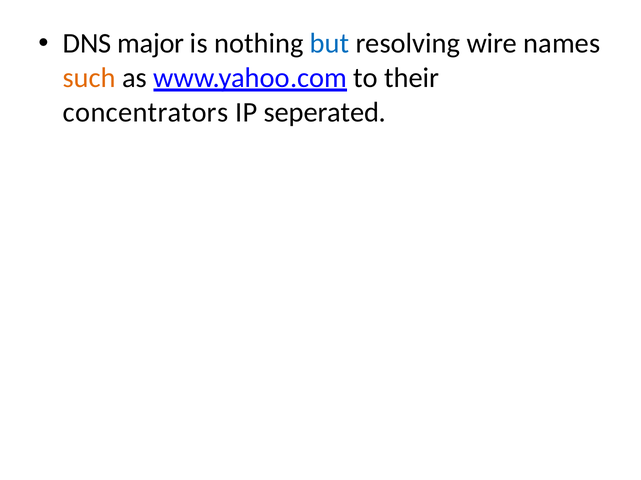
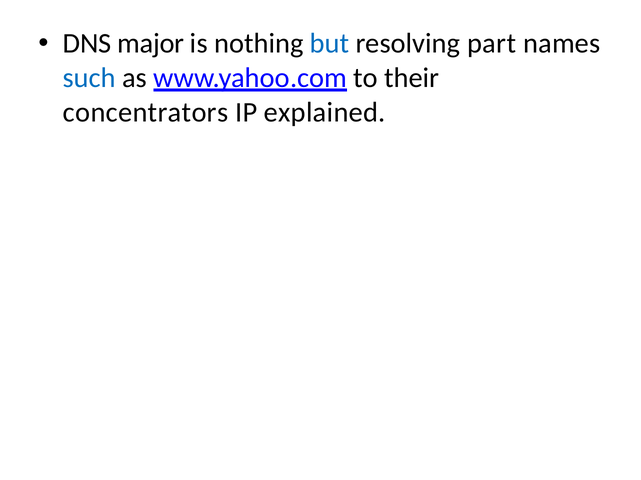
wire: wire -> part
such colour: orange -> blue
seperated: seperated -> explained
